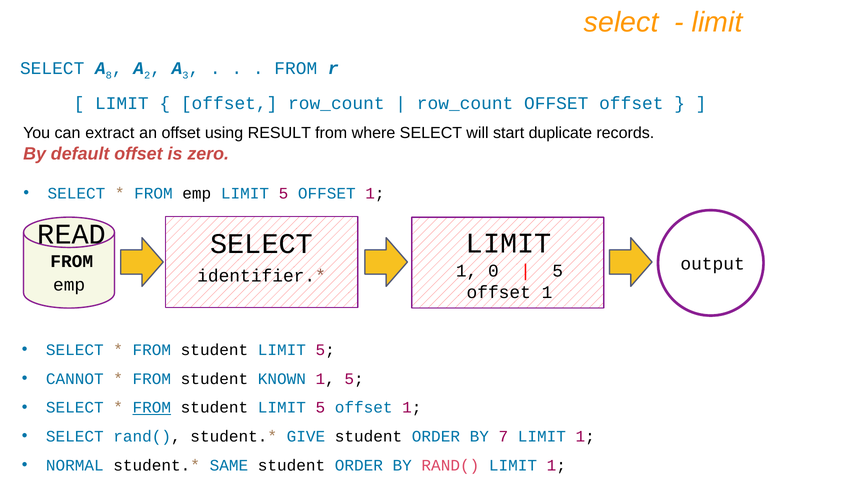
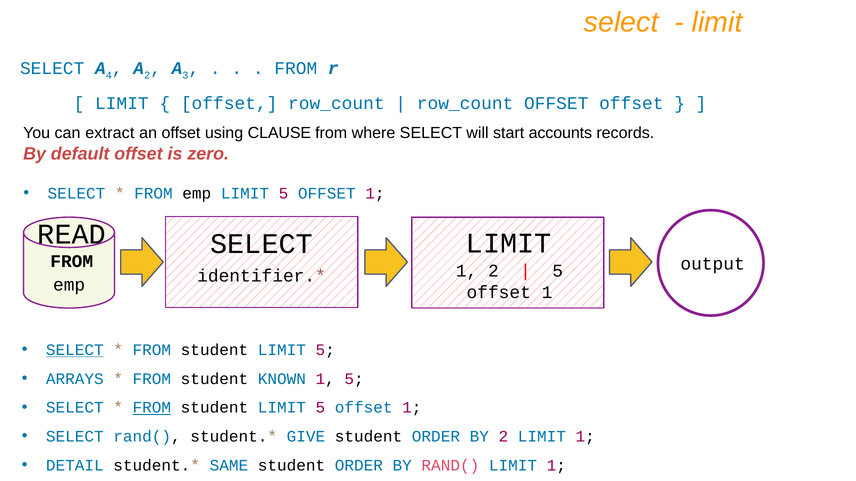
8: 8 -> 4
RESULT: RESULT -> CLAUSE
duplicate: duplicate -> accounts
1 0: 0 -> 2
SELECT at (75, 350) underline: none -> present
CANNOT: CANNOT -> ARRAYS
BY 7: 7 -> 2
NORMAL: NORMAL -> DETAIL
